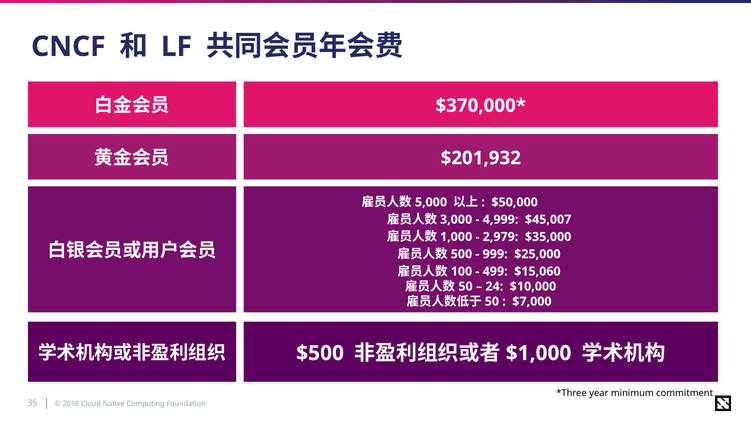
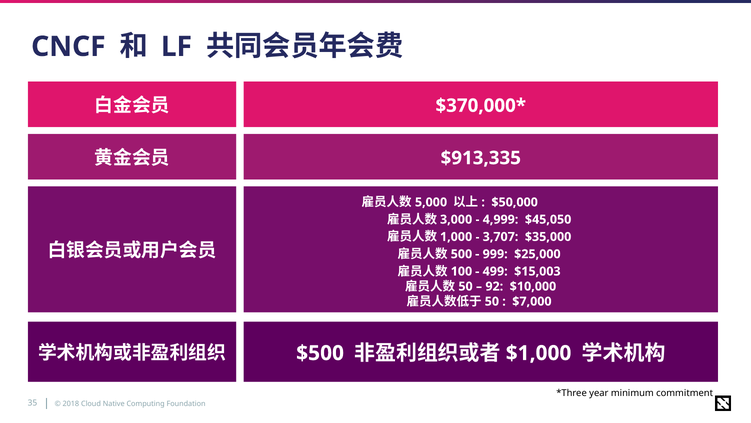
$201,932: $201,932 -> $913,335
$45,007: $45,007 -> $45,050
2,979: 2,979 -> 3,707
$15,060: $15,060 -> $15,003
24: 24 -> 92
